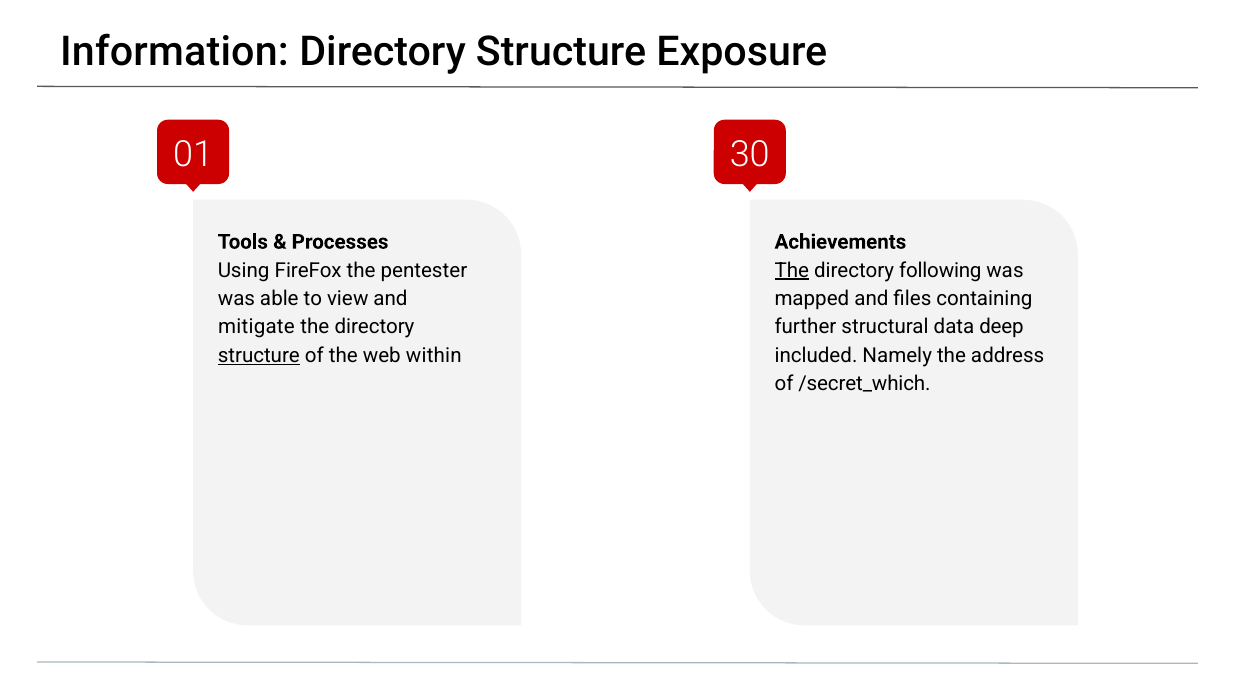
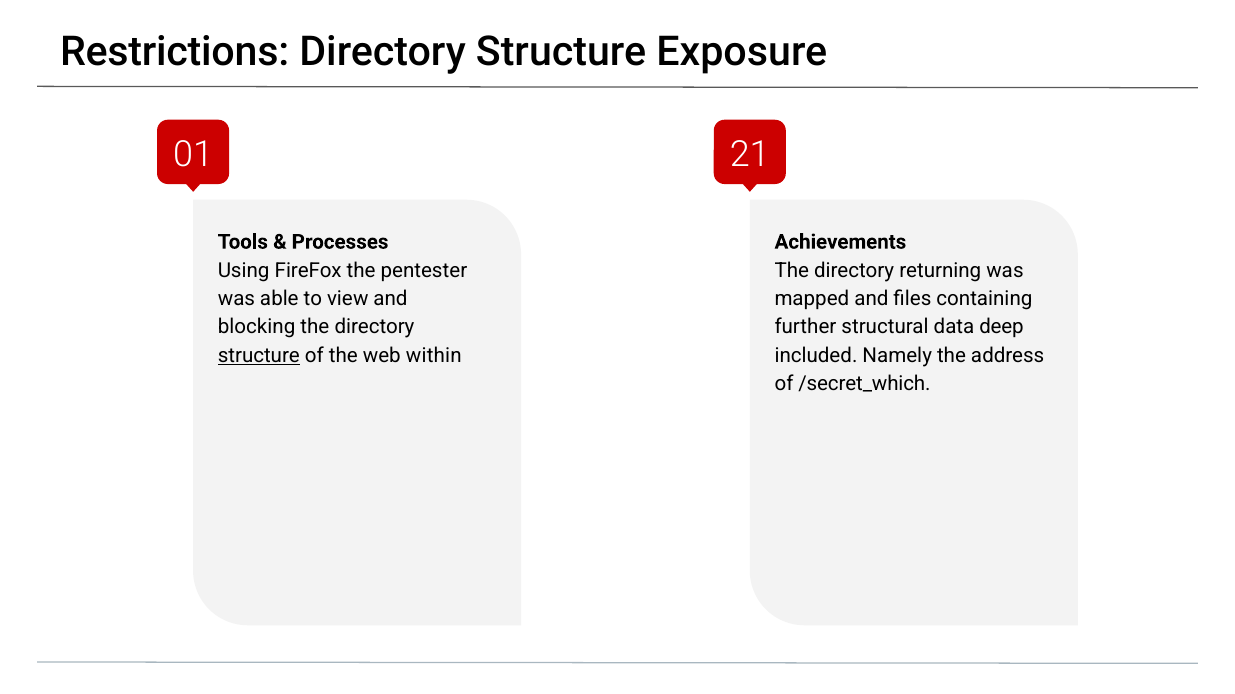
Information: Information -> Restrictions
30: 30 -> 21
The at (792, 271) underline: present -> none
following: following -> returning
mitigate: mitigate -> blocking
